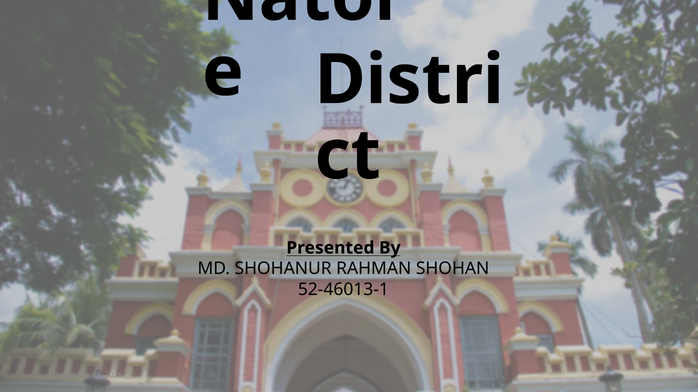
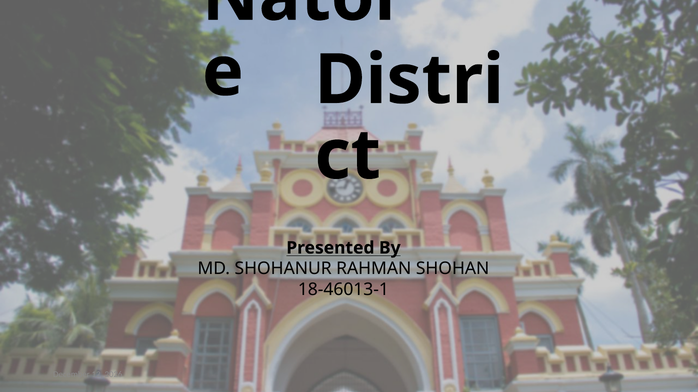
52-46013-1: 52-46013-1 -> 18-46013-1
